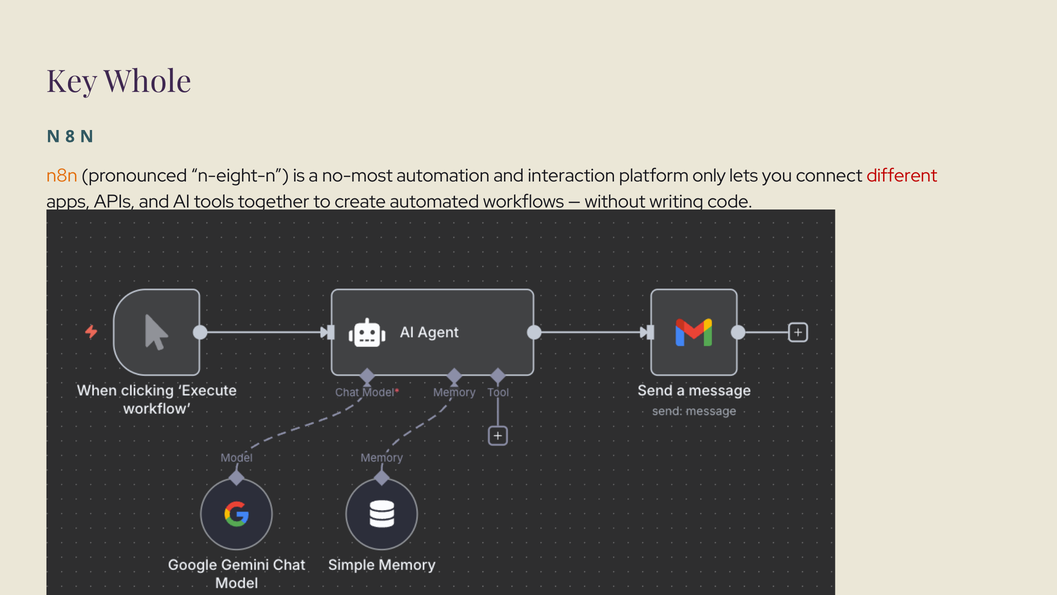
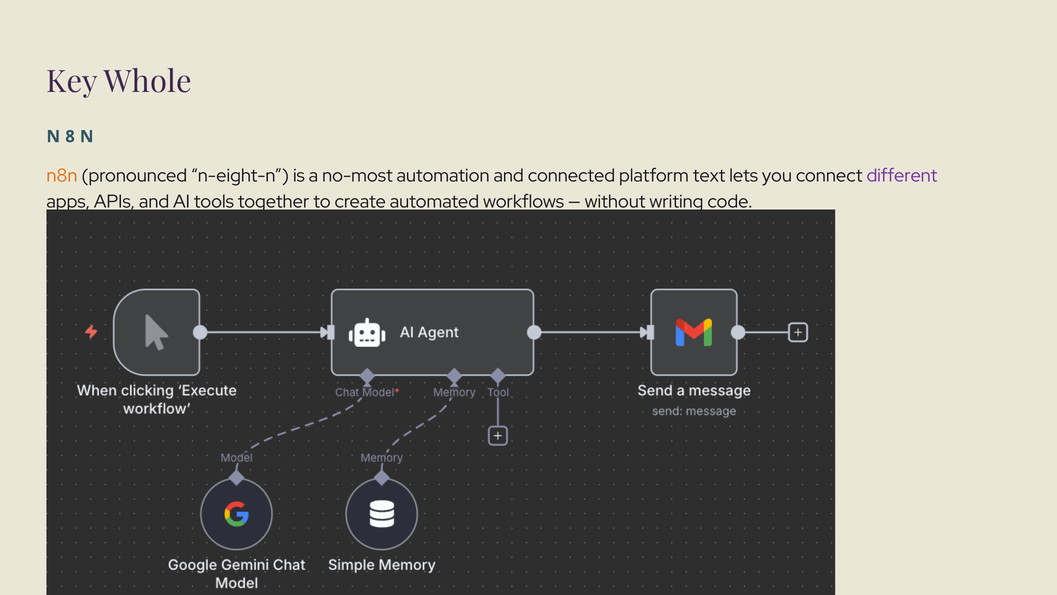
interaction: interaction -> connected
only: only -> text
different colour: red -> purple
